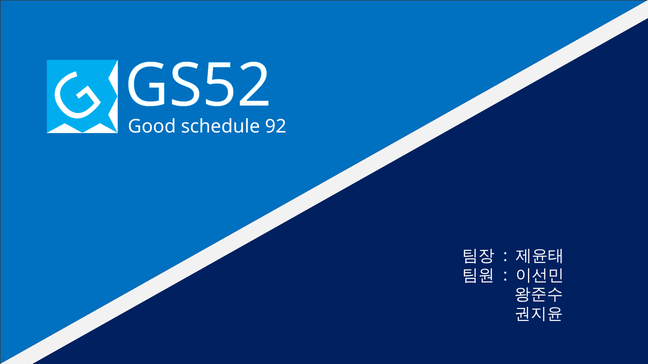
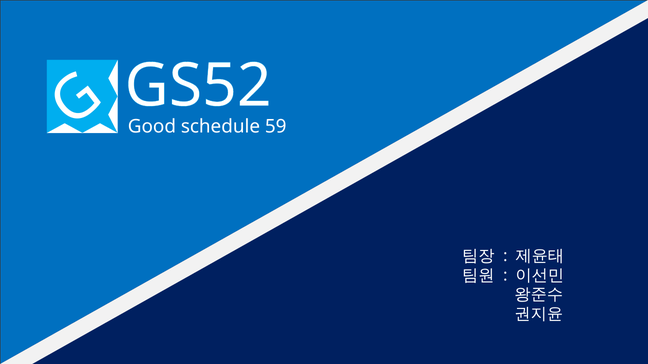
92: 92 -> 59
